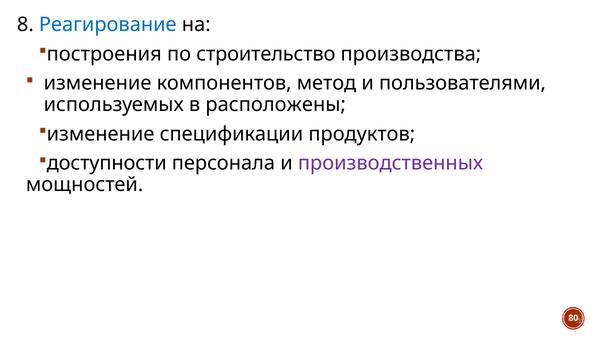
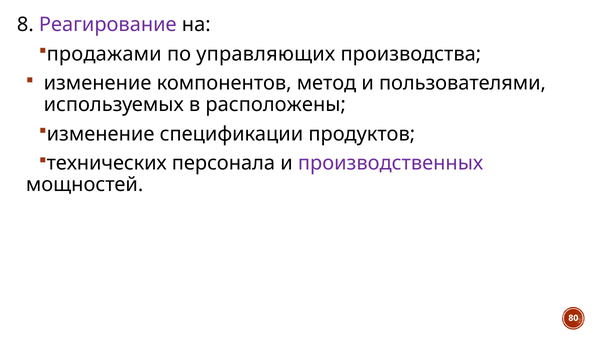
Реагирование colour: blue -> purple
построения: построения -> продажами
строительство: строительство -> управляющих
доступности: доступности -> технических
